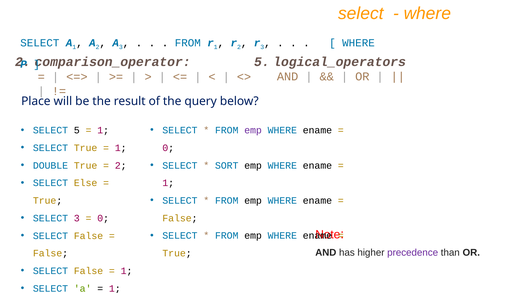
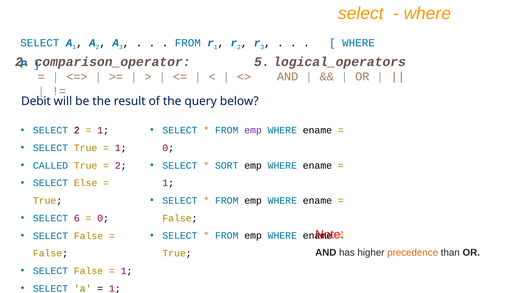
Place: Place -> Debit
SELECT 5: 5 -> 2
DOUBLE: DOUBLE -> CALLED
SELECT 3: 3 -> 6
precedence colour: purple -> orange
